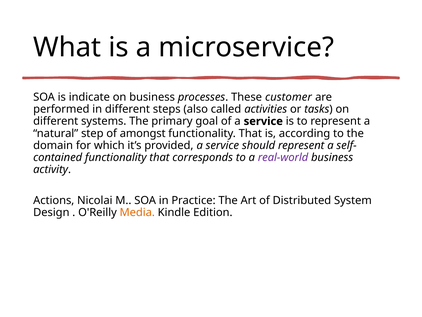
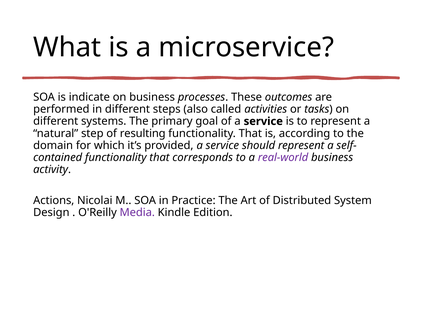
customer: customer -> outcomes
amongst: amongst -> resulting
Media colour: orange -> purple
